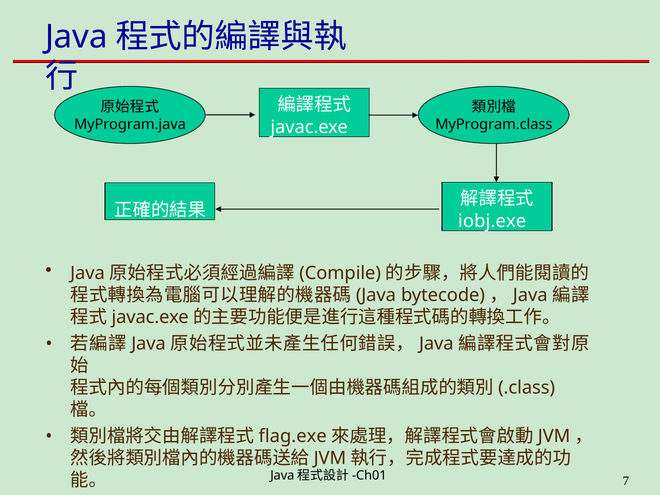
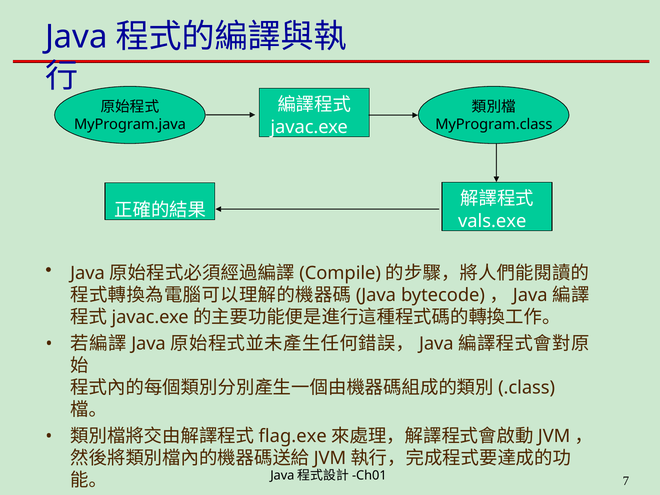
iobj.exe: iobj.exe -> vals.exe
